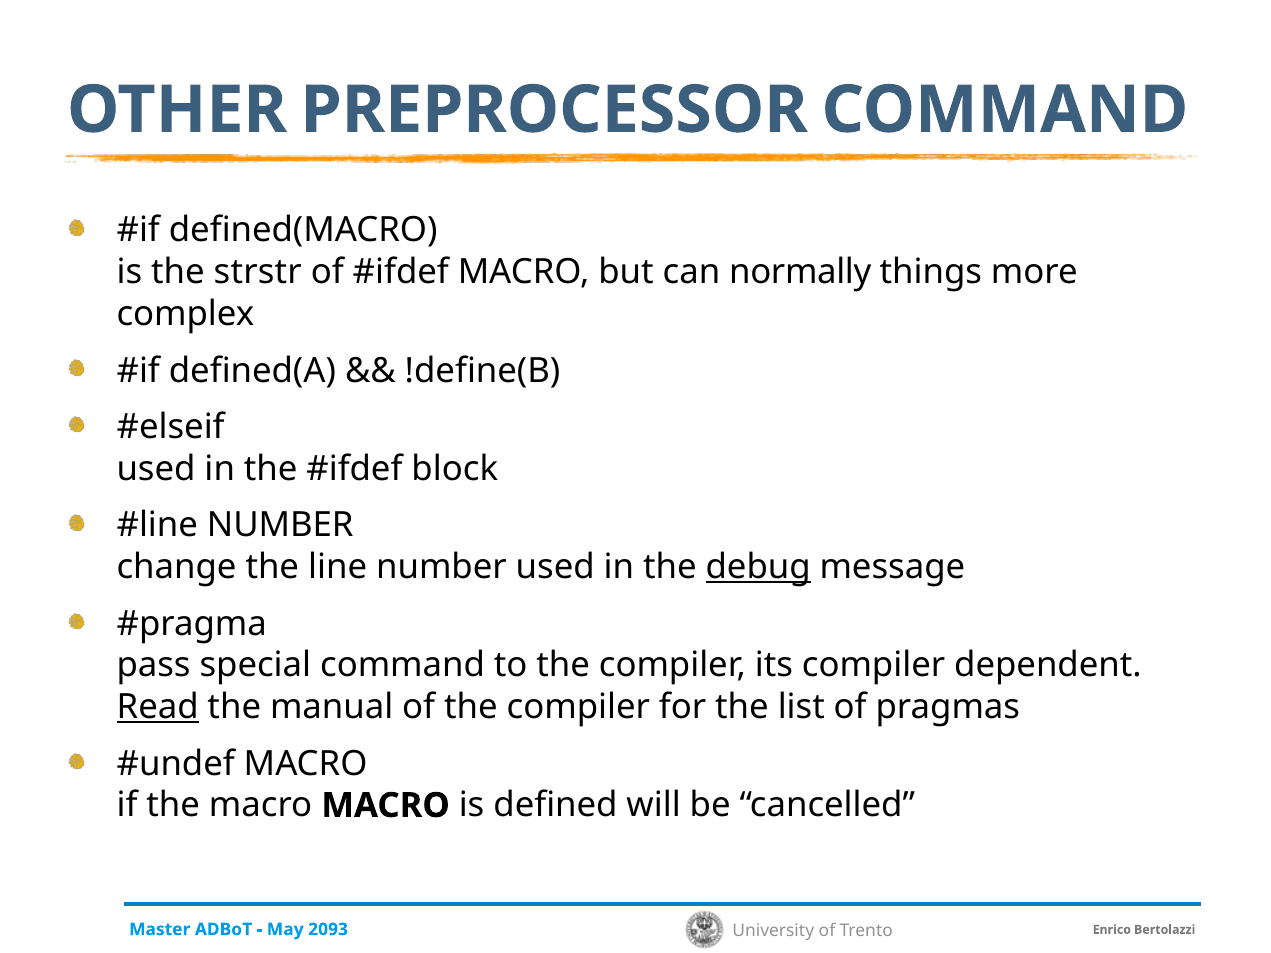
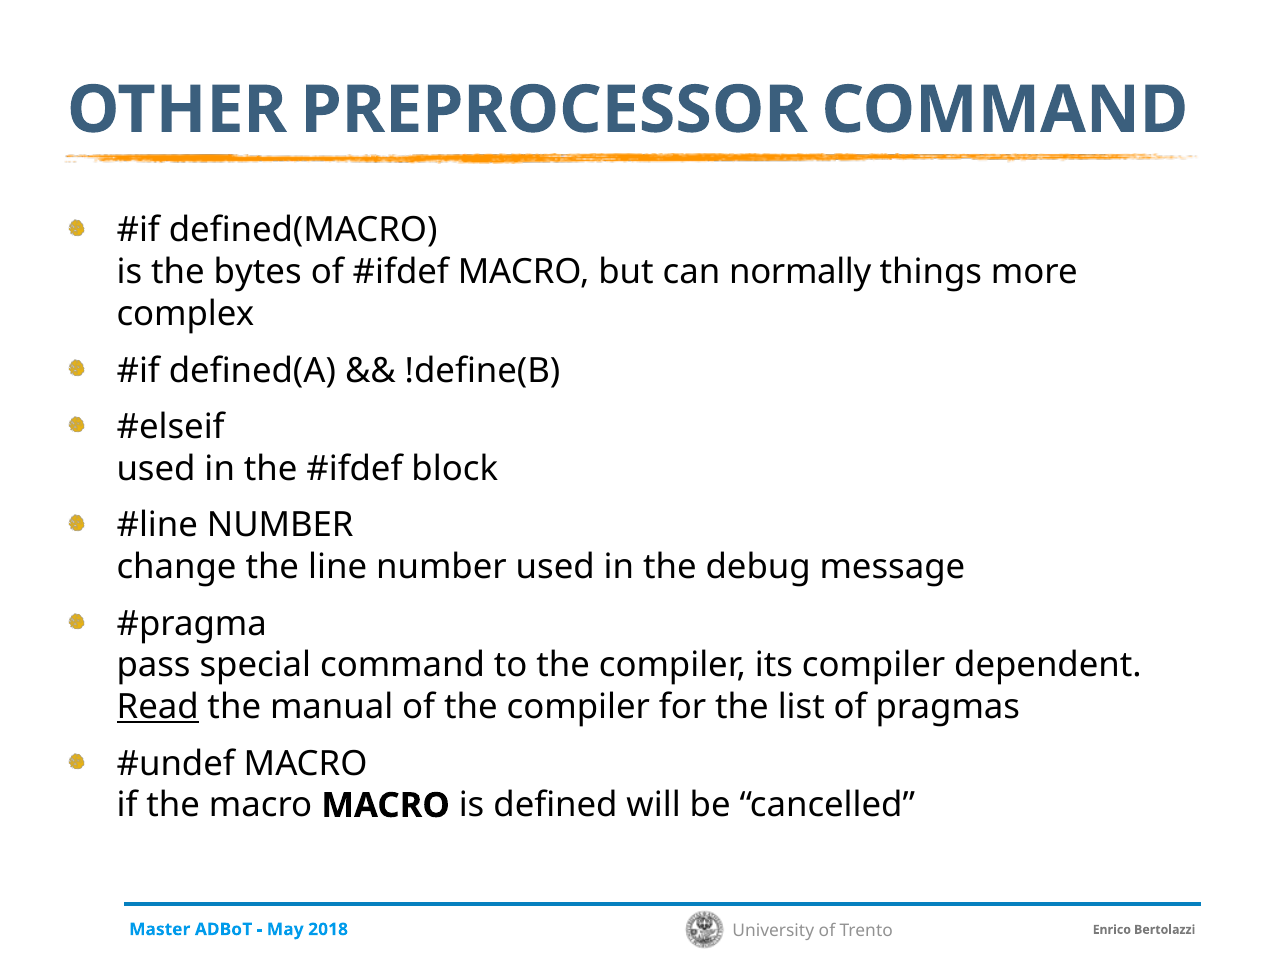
strstr: strstr -> bytes
debug underline: present -> none
2093: 2093 -> 2018
